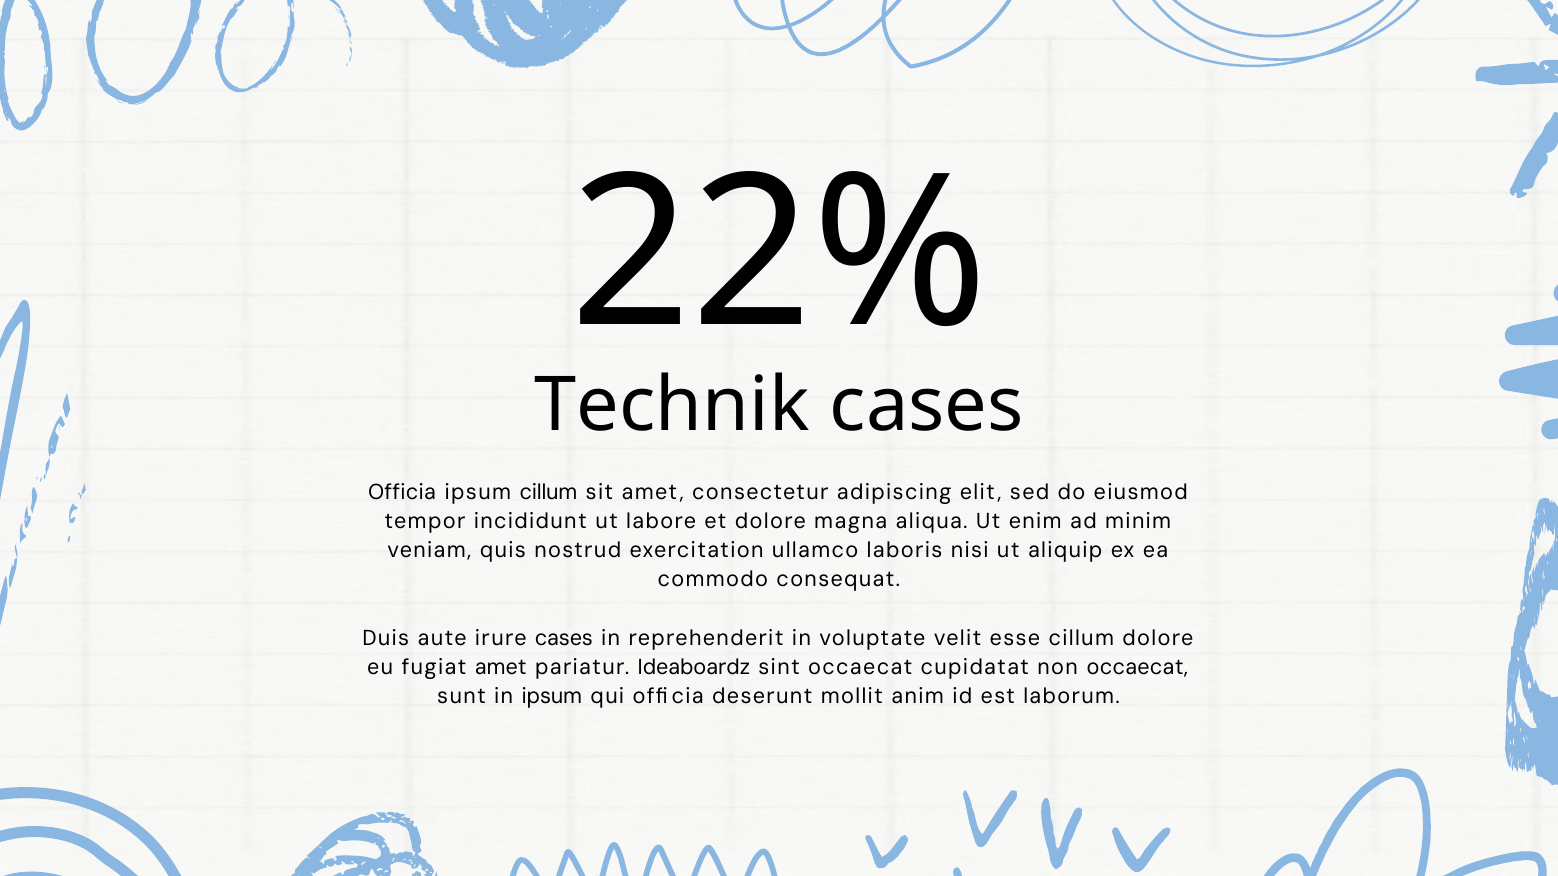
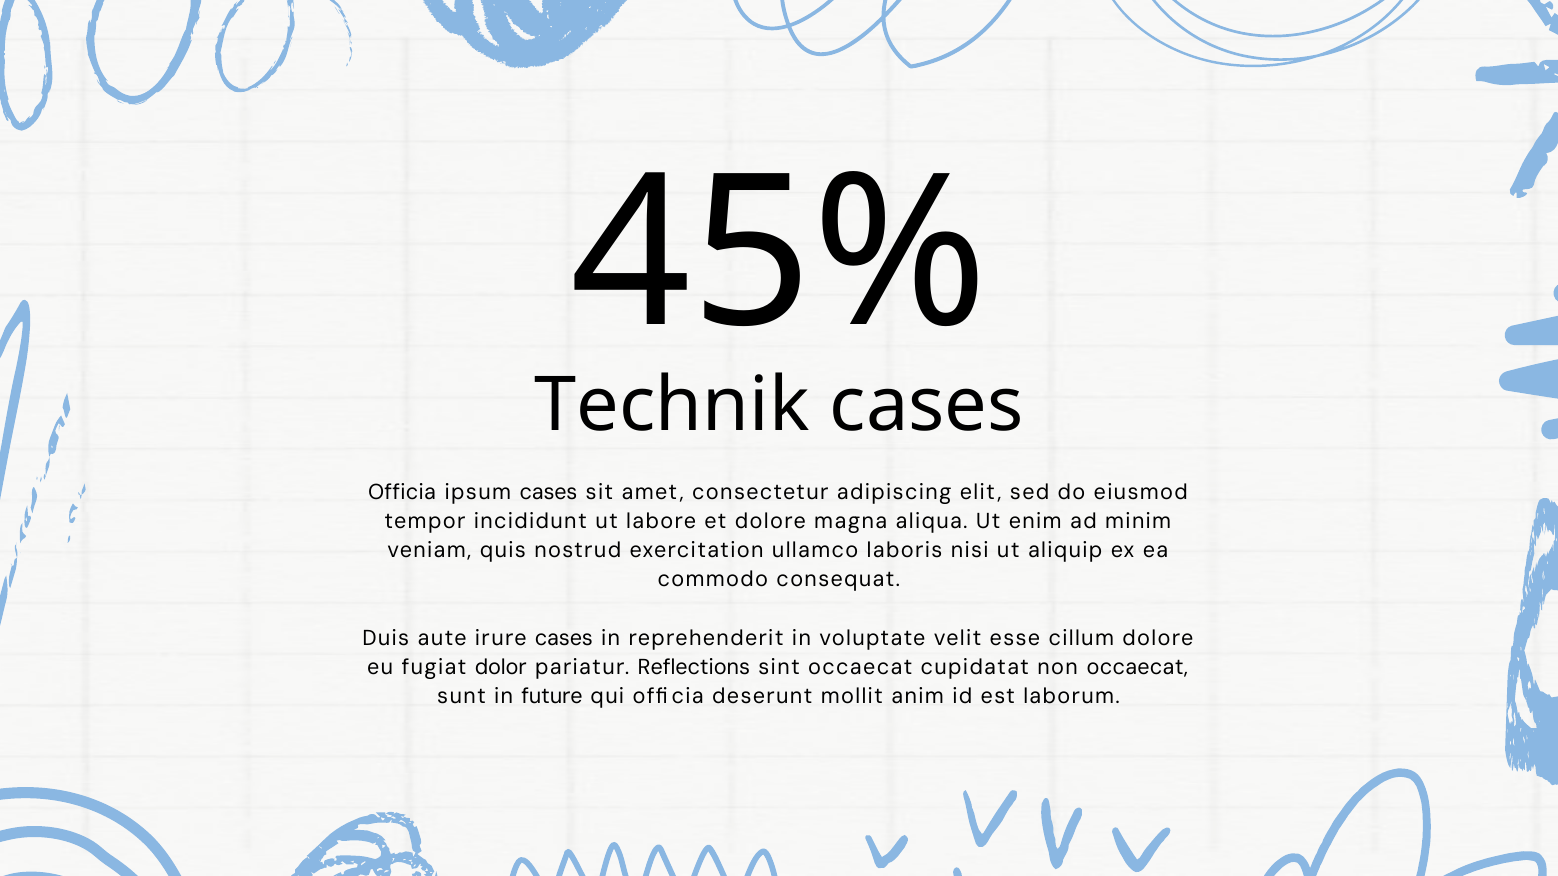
22%: 22% -> 45%
ipsum cillum: cillum -> cases
fugiat amet: amet -> dolor
Ideaboardz: Ideaboardz -> Reflections
in ipsum: ipsum -> future
